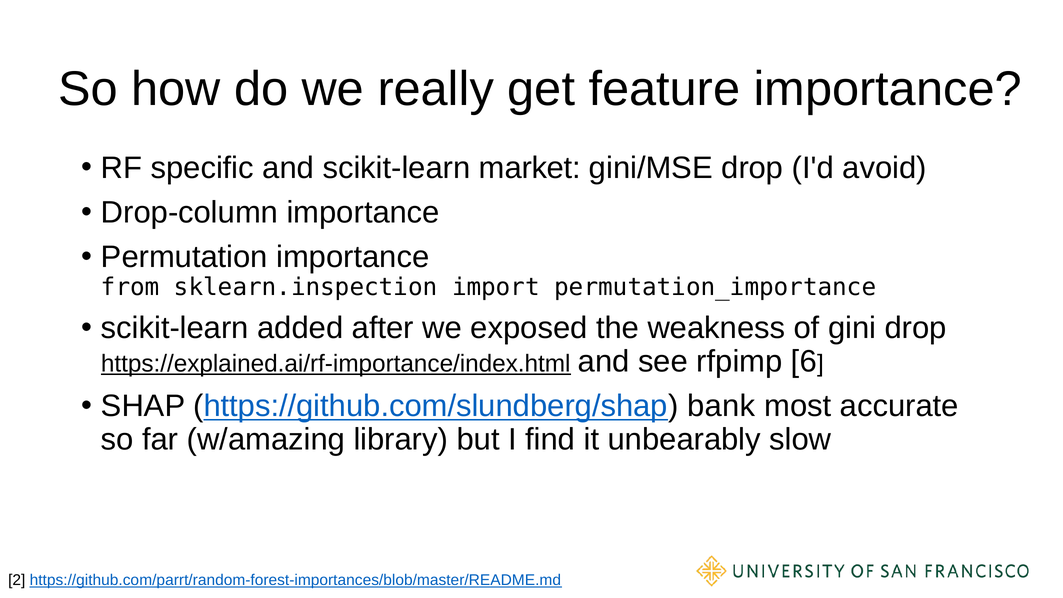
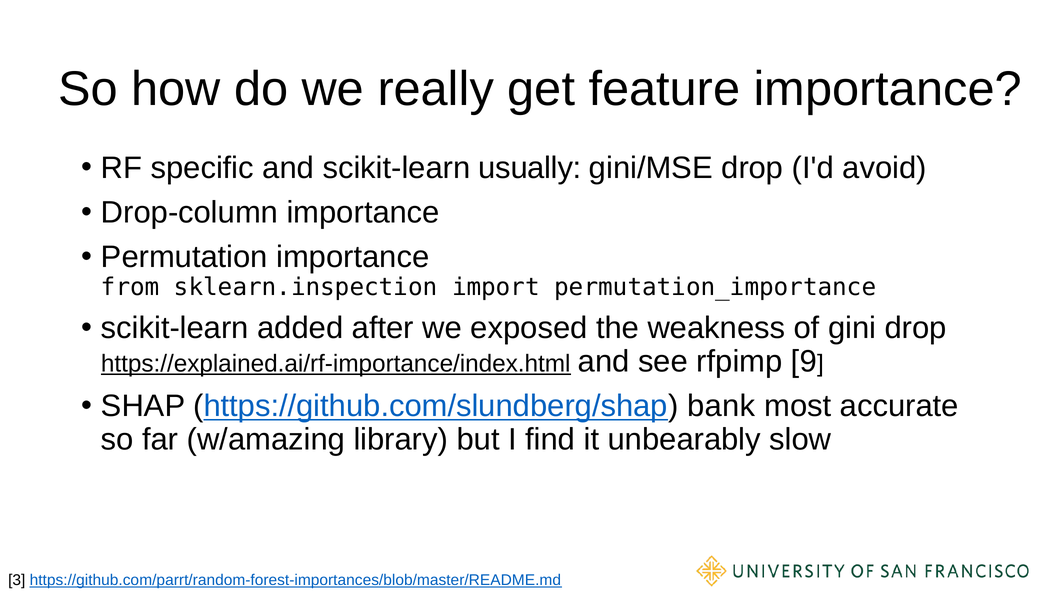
market: market -> usually
6: 6 -> 9
2: 2 -> 3
